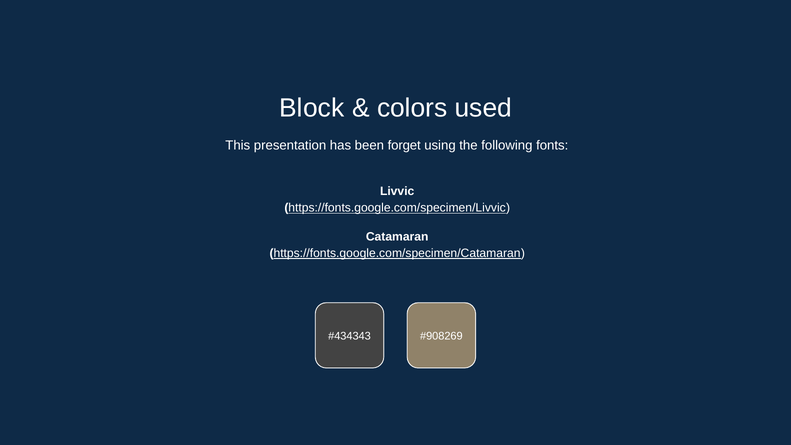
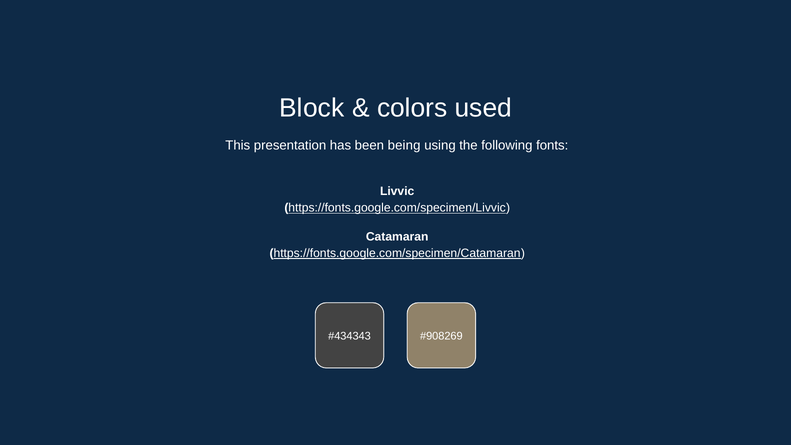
forget: forget -> being
